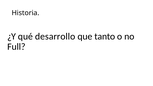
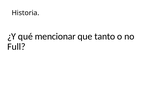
desarrollo: desarrollo -> mencionar
